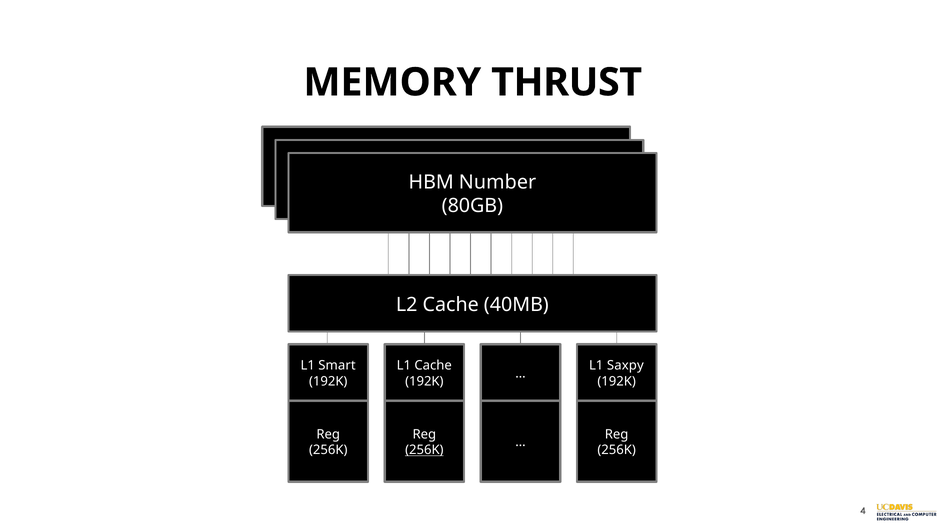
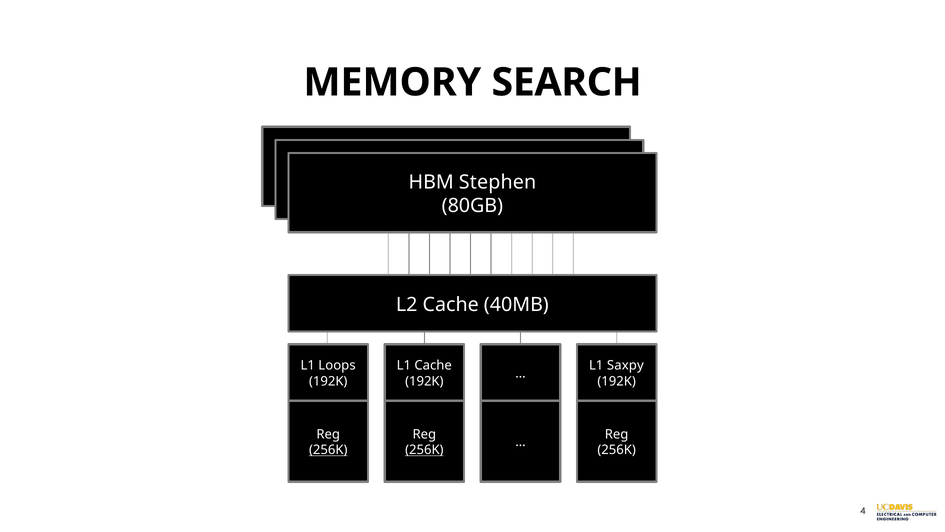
THRUST: THRUST -> SEARCH
Number: Number -> Stephen
Smart: Smart -> Loops
256K at (328, 450) underline: none -> present
